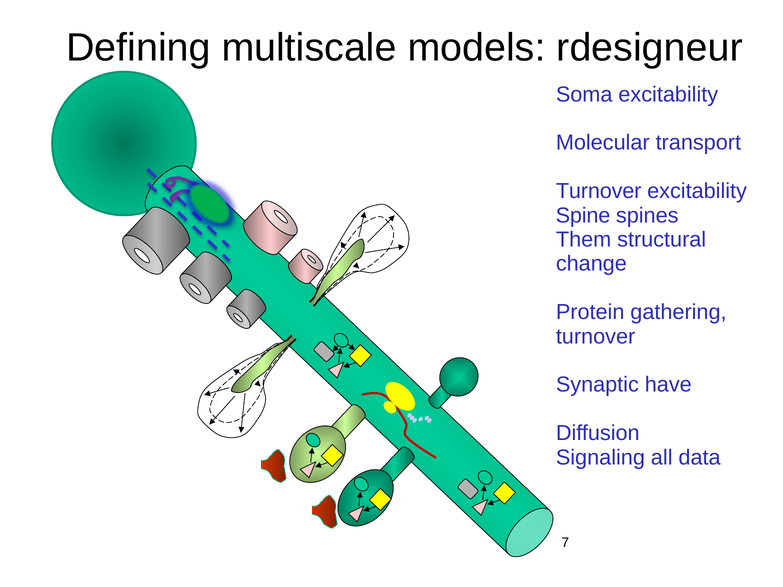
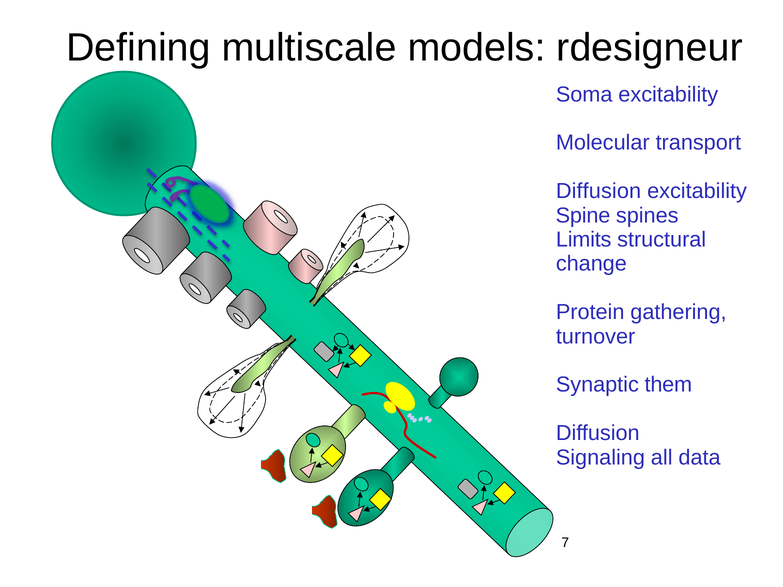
Turnover at (599, 191): Turnover -> Diffusion
Them: Them -> Limits
have: have -> them
